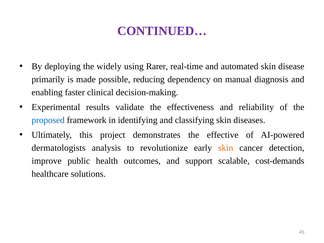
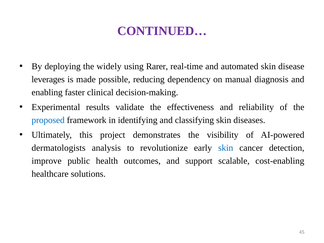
primarily: primarily -> leverages
effective: effective -> visibility
skin at (226, 148) colour: orange -> blue
cost-demands: cost-demands -> cost-enabling
